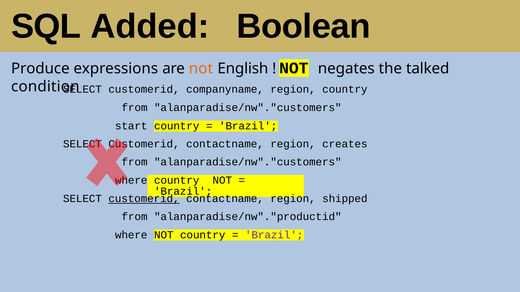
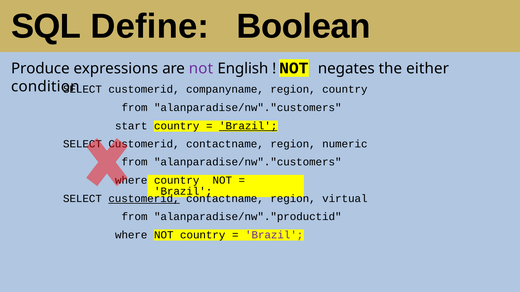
Added: Added -> Define
not at (201, 69) colour: orange -> purple
talked: talked -> either
Brazil at (248, 126) underline: none -> present
creates: creates -> numeric
shipped: shipped -> virtual
